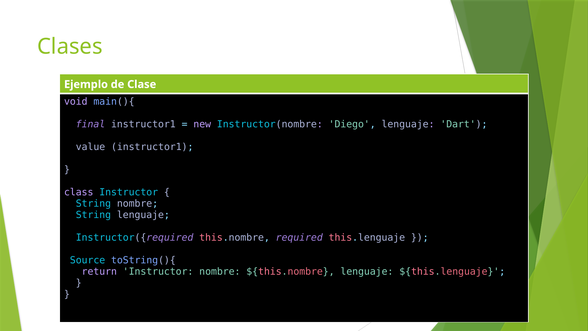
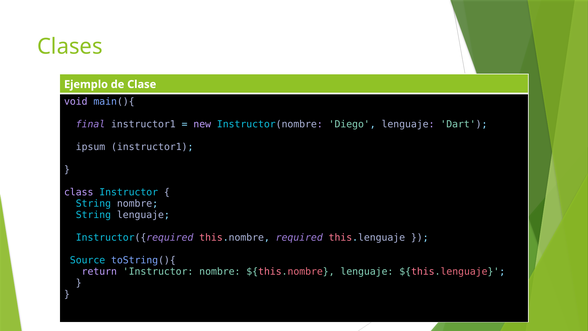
value: value -> ipsum
